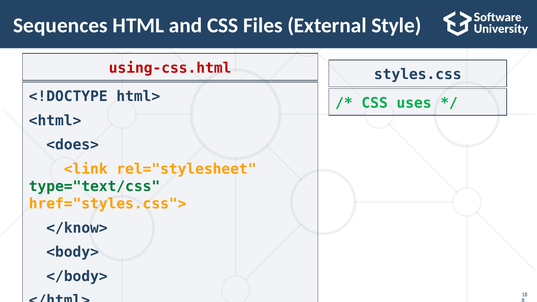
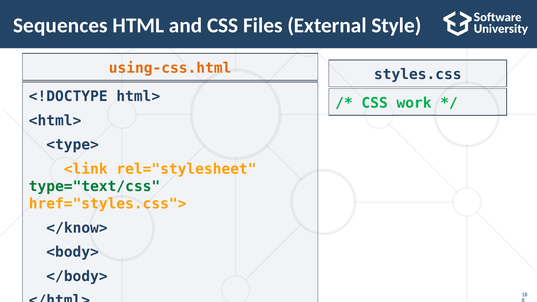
using-css.html colour: red -> orange
uses: uses -> work
<does>: <does> -> <type>
